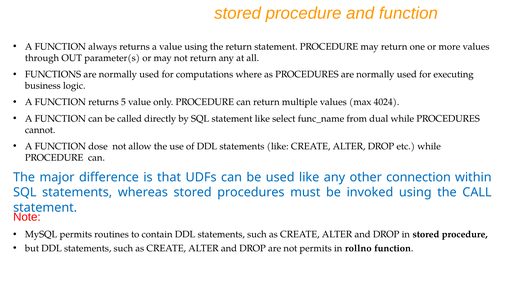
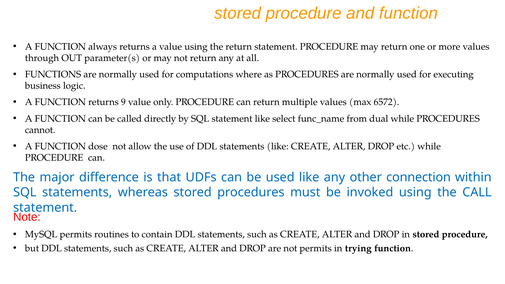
5: 5 -> 9
4024: 4024 -> 6572
rollno: rollno -> trying
